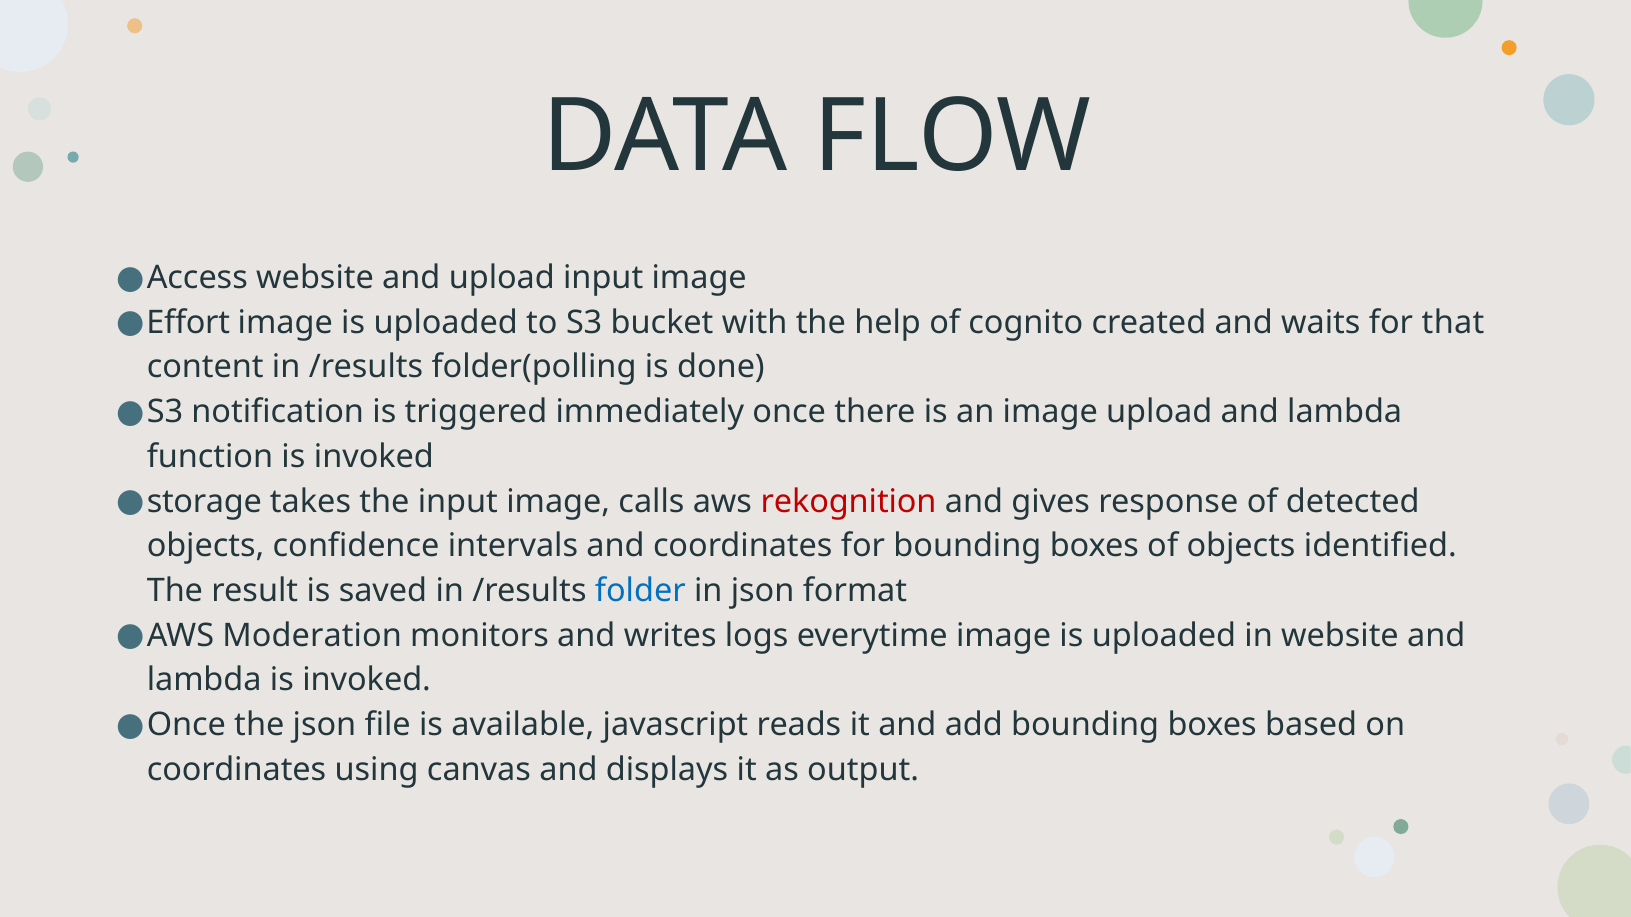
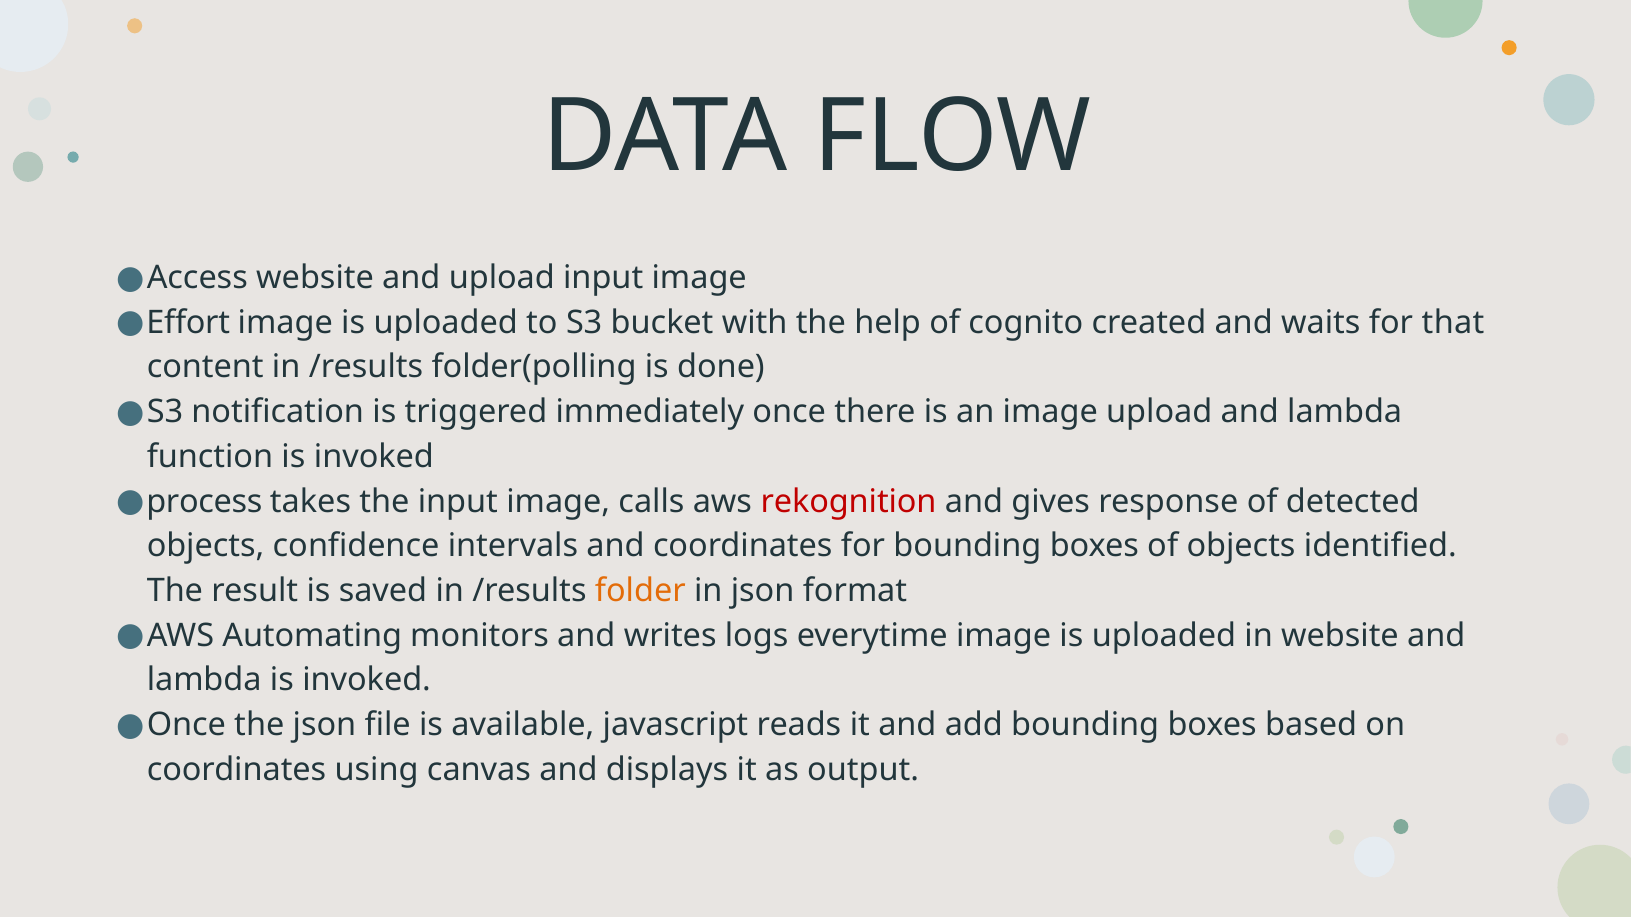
storage: storage -> process
folder colour: blue -> orange
Moderation: Moderation -> Automating
